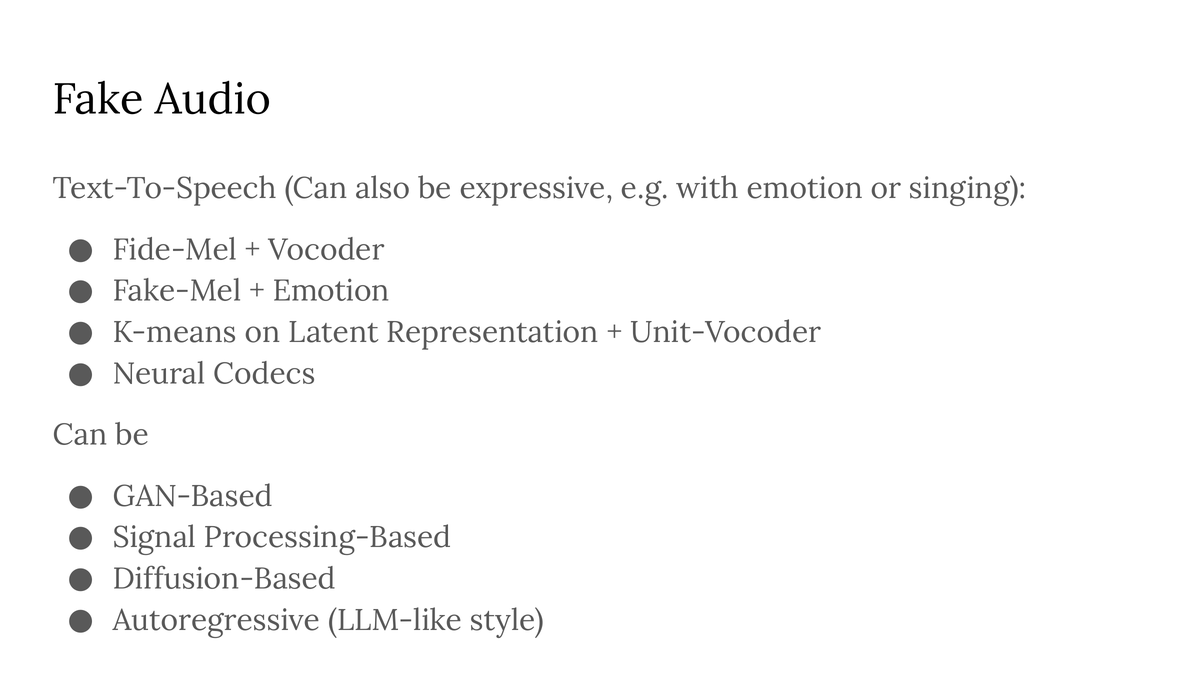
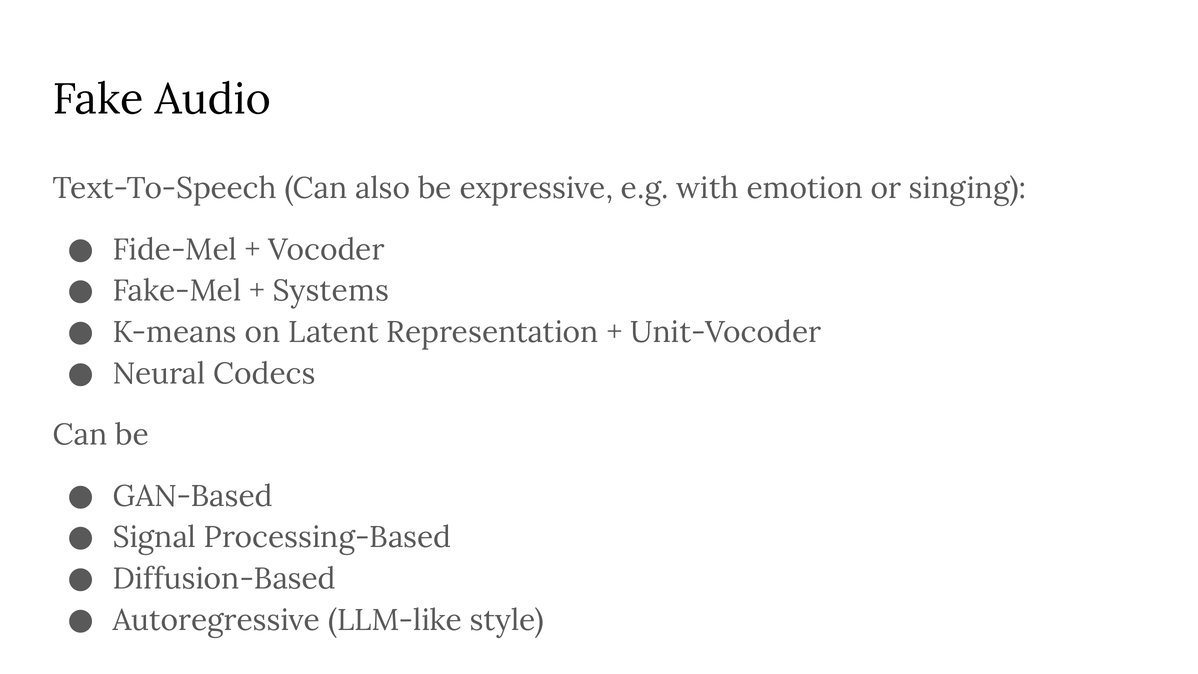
Emotion at (331, 291): Emotion -> Systems
